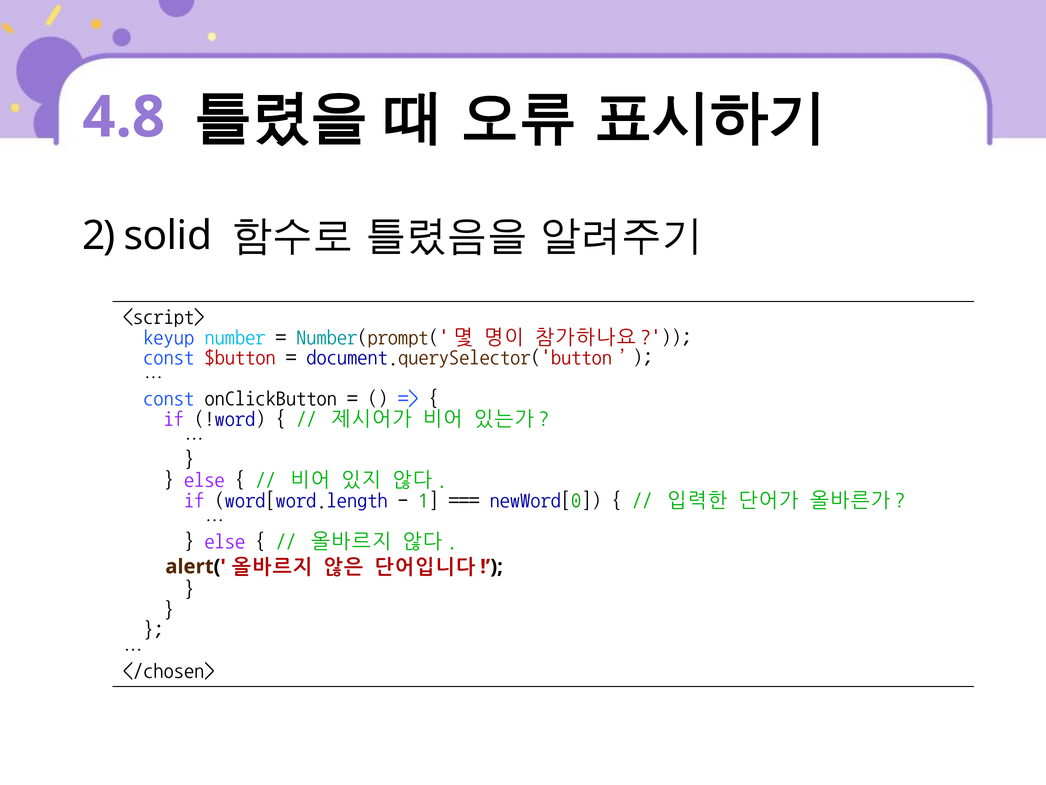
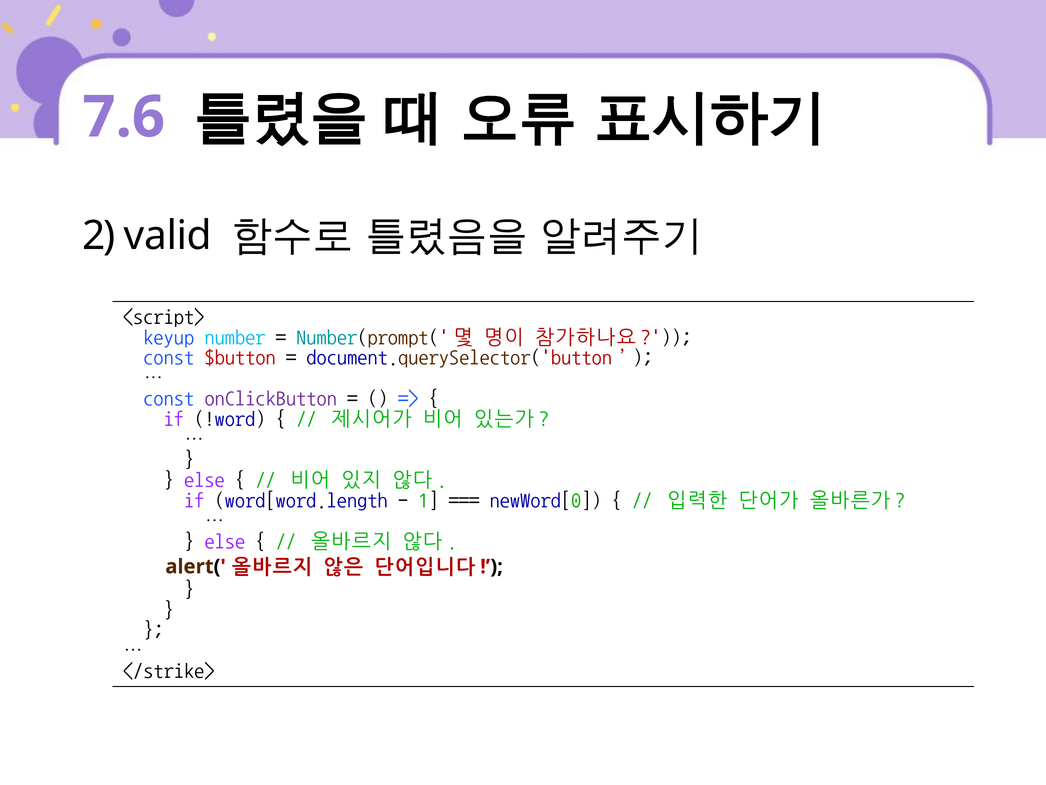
4.8: 4.8 -> 7.6
solid: solid -> valid
onClickButton colour: black -> purple
</chosen>: </chosen> -> </strike>
